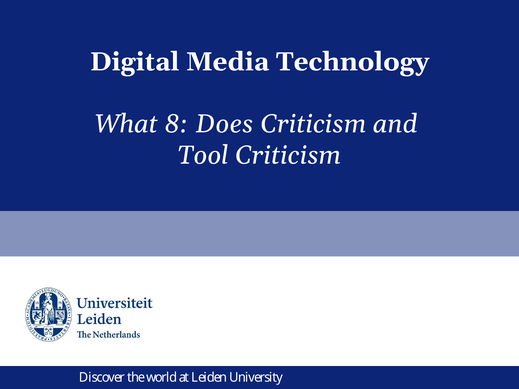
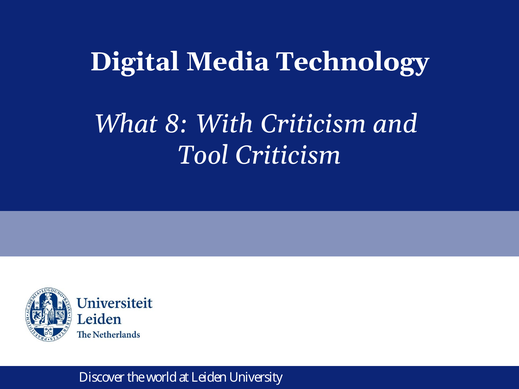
Does: Does -> With
